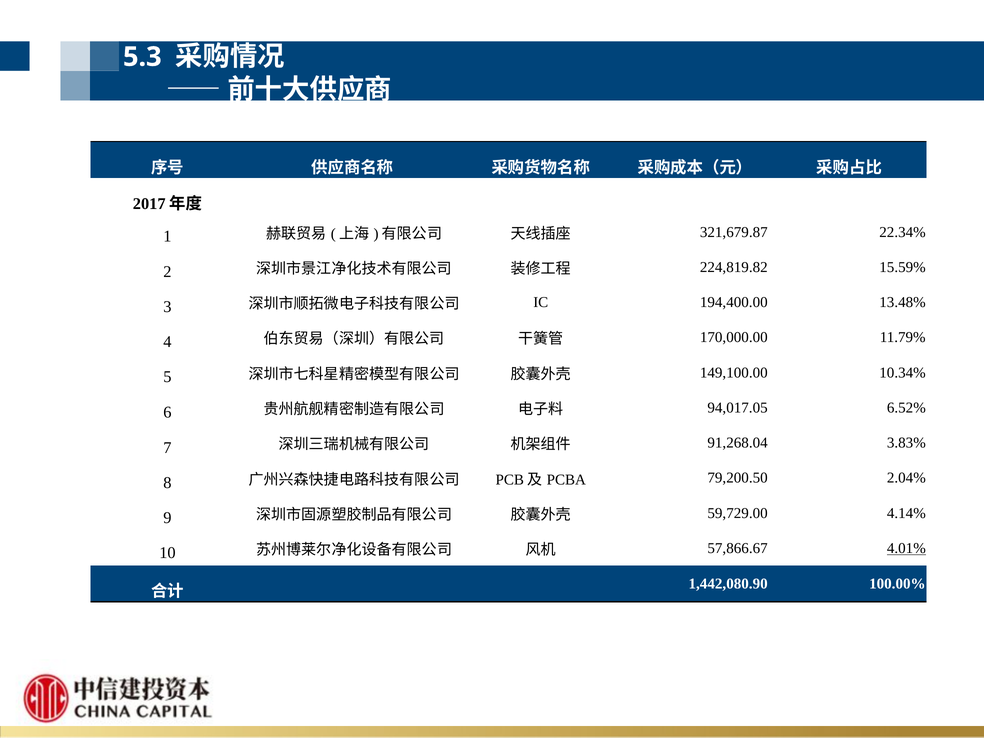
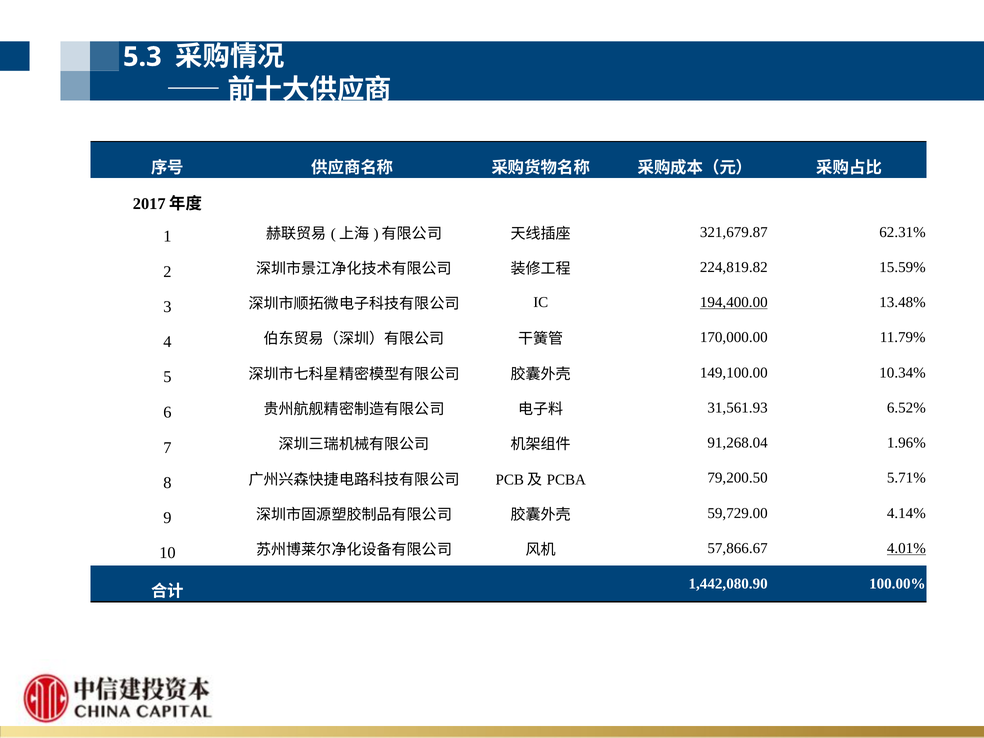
22.34%: 22.34% -> 62.31%
194,400.00 underline: none -> present
94,017.05: 94,017.05 -> 31,561.93
3.83%: 3.83% -> 1.96%
2.04%: 2.04% -> 5.71%
